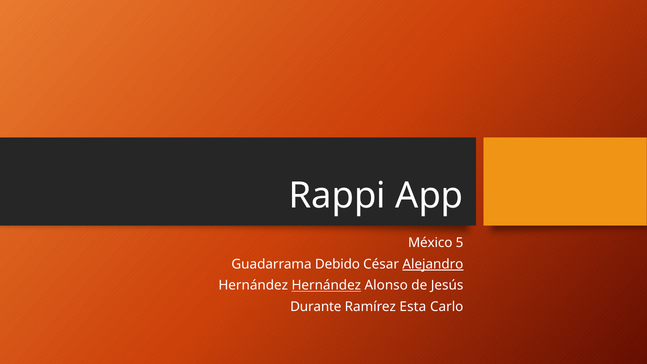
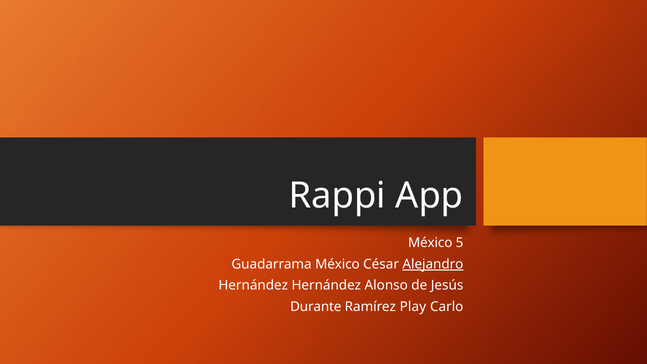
Guadarrama Debido: Debido -> México
Hernández at (326, 285) underline: present -> none
Esta: Esta -> Play
